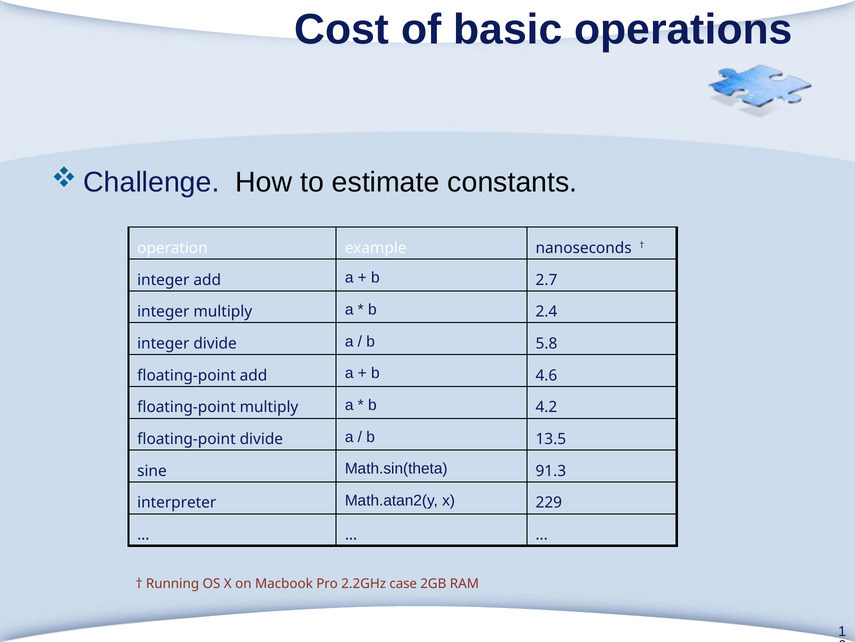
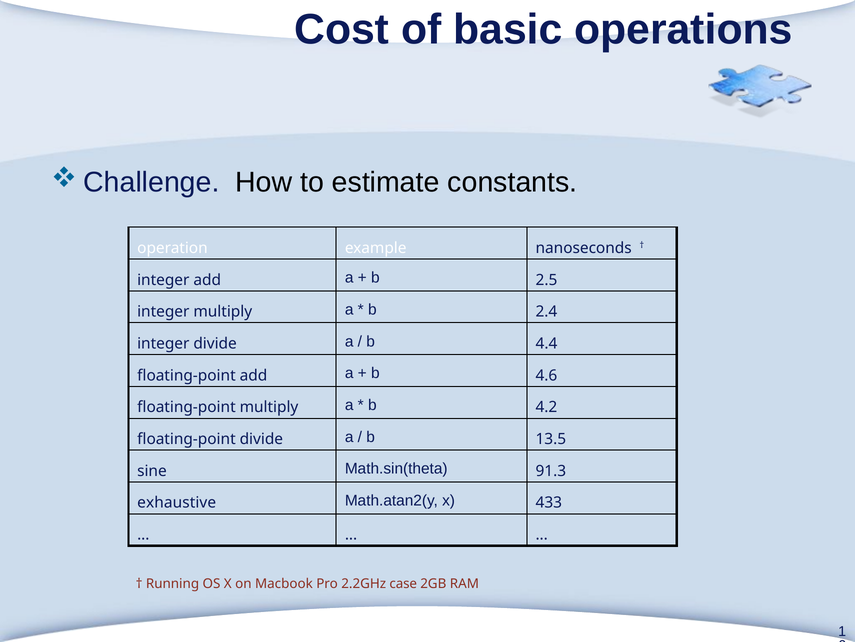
2.7: 2.7 -> 2.5
5.8: 5.8 -> 4.4
interpreter: interpreter -> exhaustive
229: 229 -> 433
